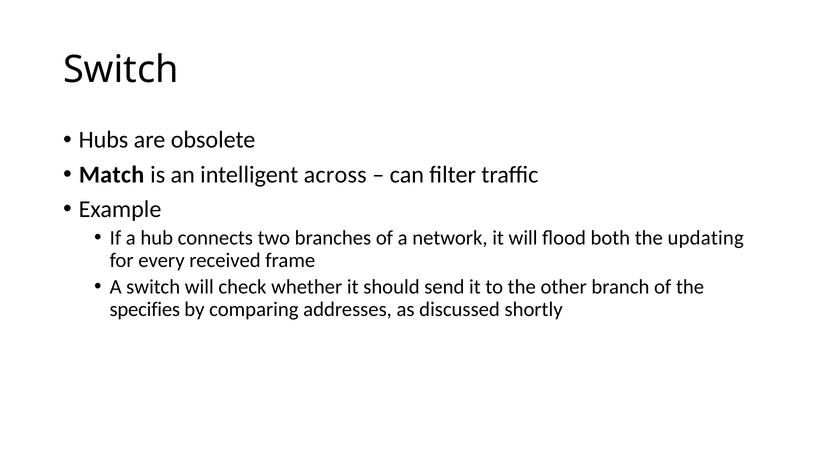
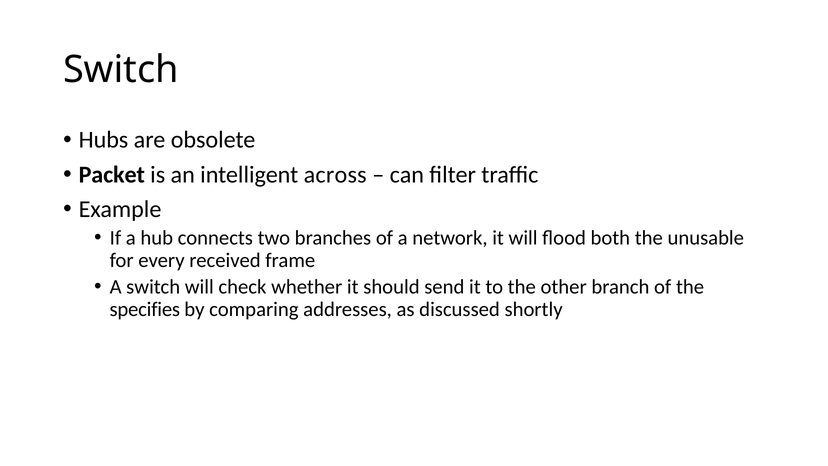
Match: Match -> Packet
updating: updating -> unusable
